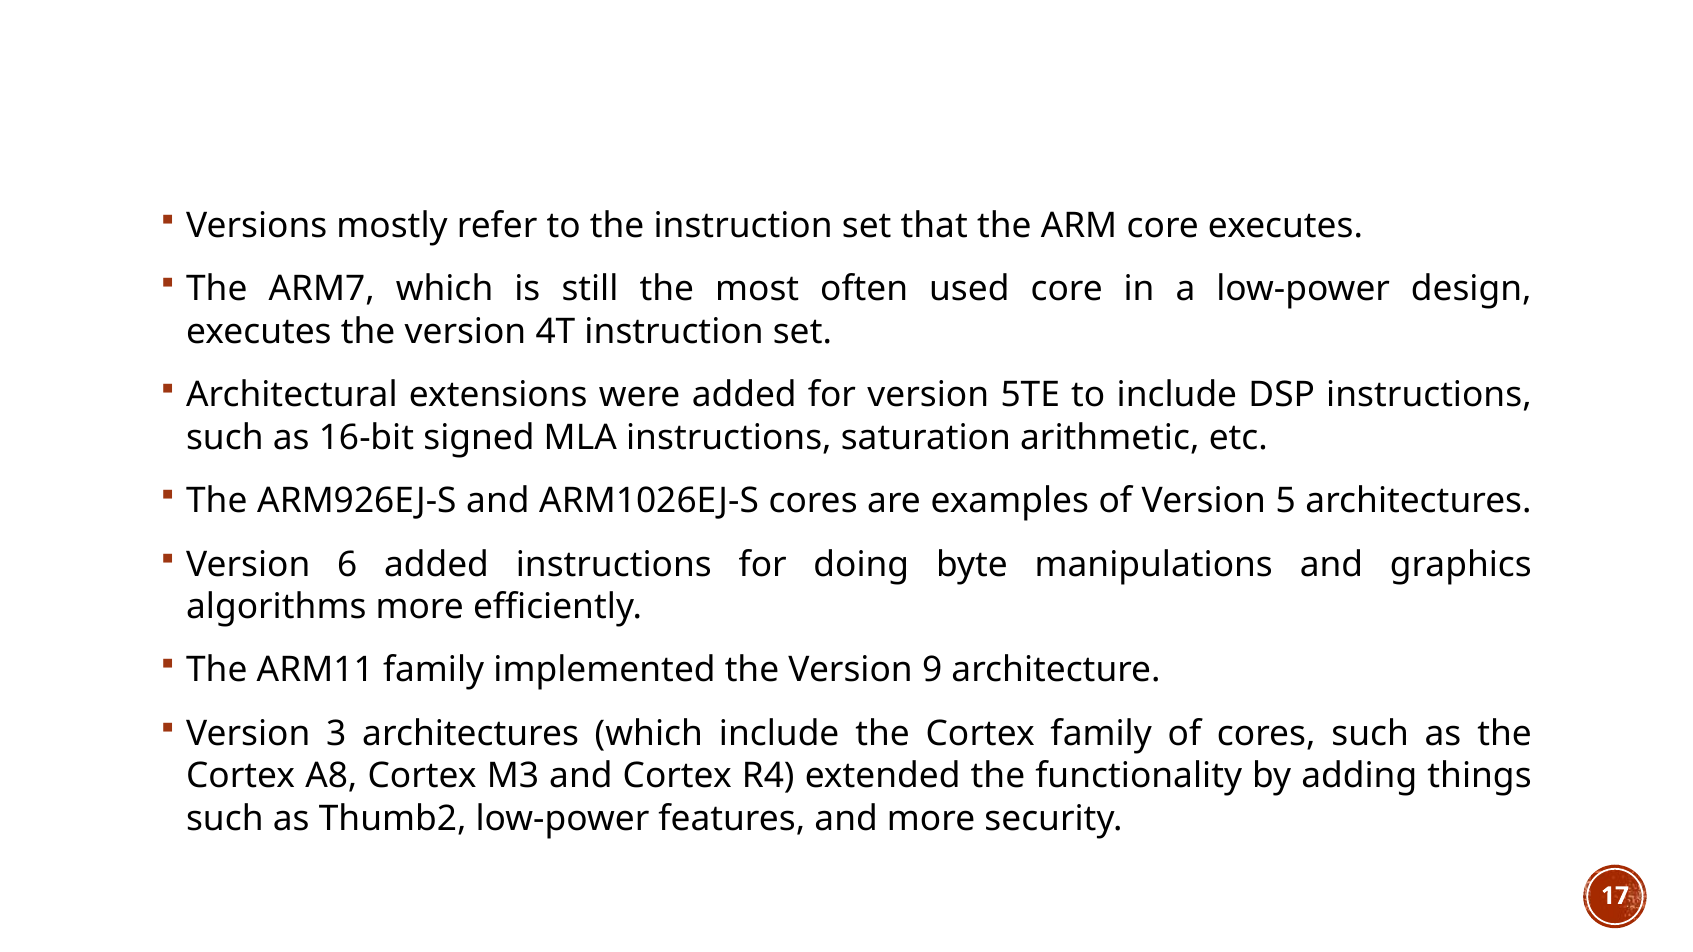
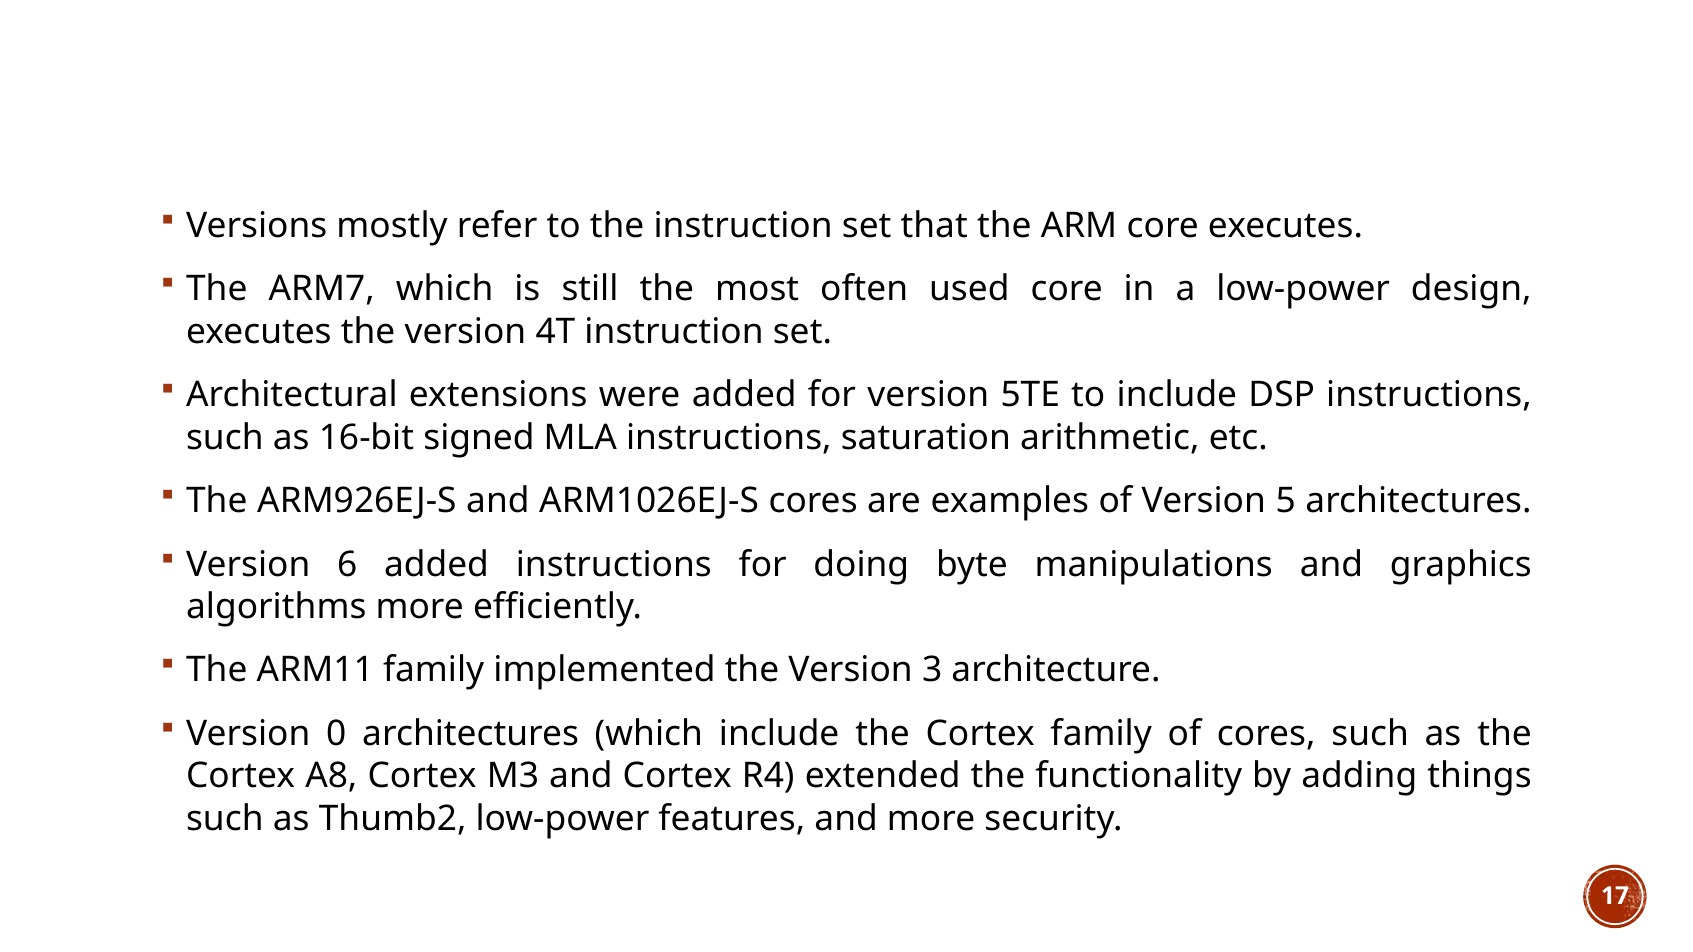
9: 9 -> 3
3: 3 -> 0
